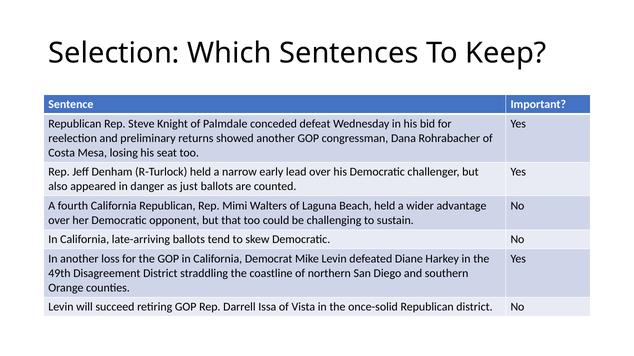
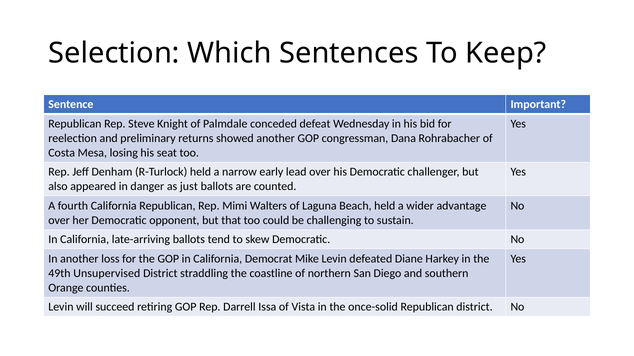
Disagreement: Disagreement -> Unsupervised
